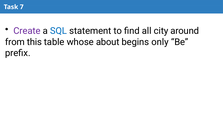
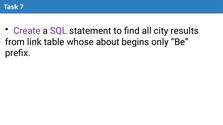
SQL colour: blue -> purple
around: around -> results
this: this -> link
